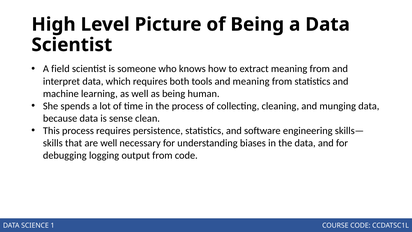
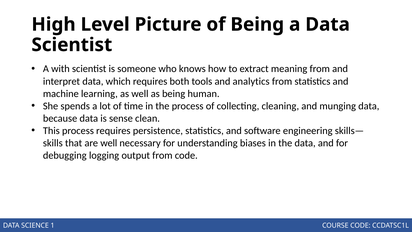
field: field -> with
and meaning: meaning -> analytics
